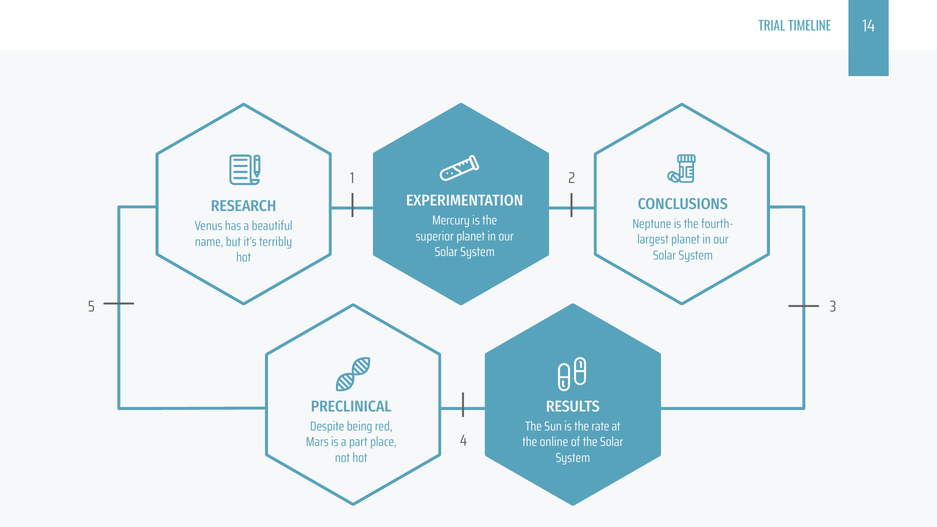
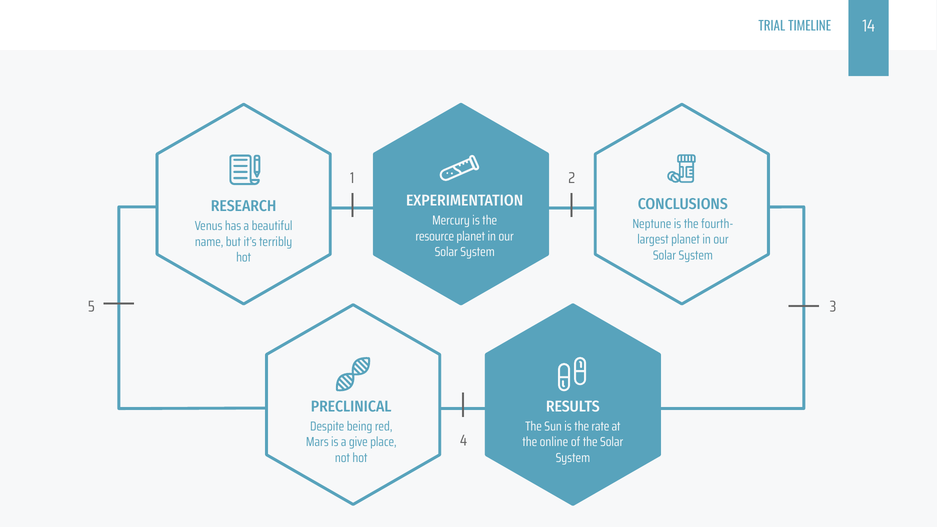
superior: superior -> resource
part: part -> give
